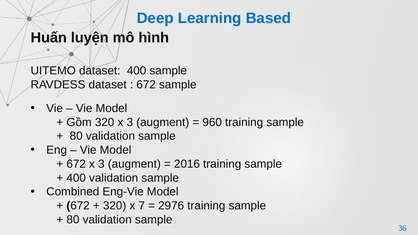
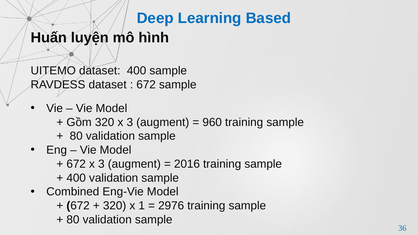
7: 7 -> 1
